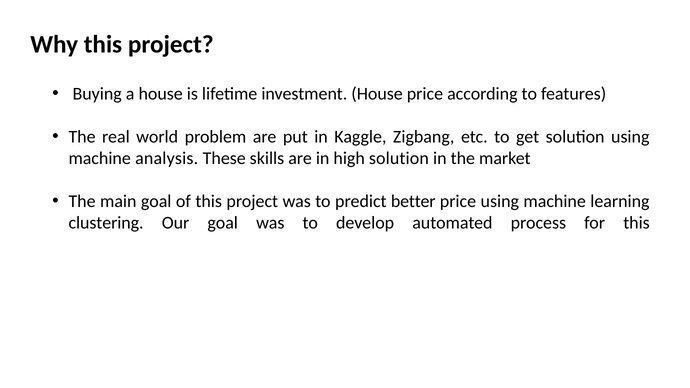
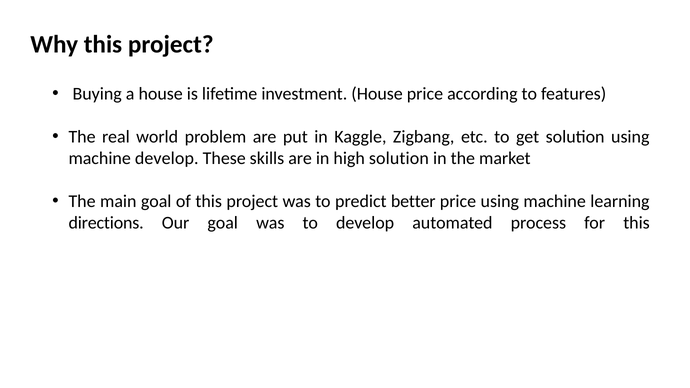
machine analysis: analysis -> develop
clustering: clustering -> directions
